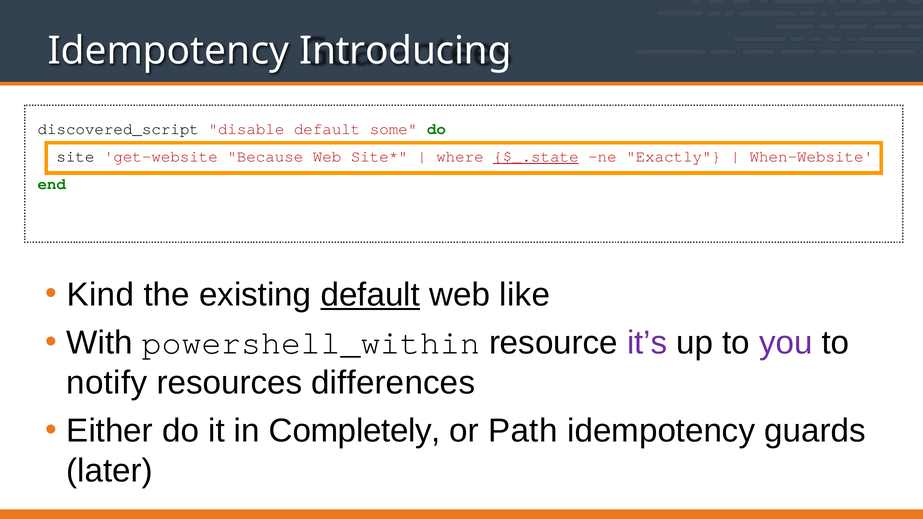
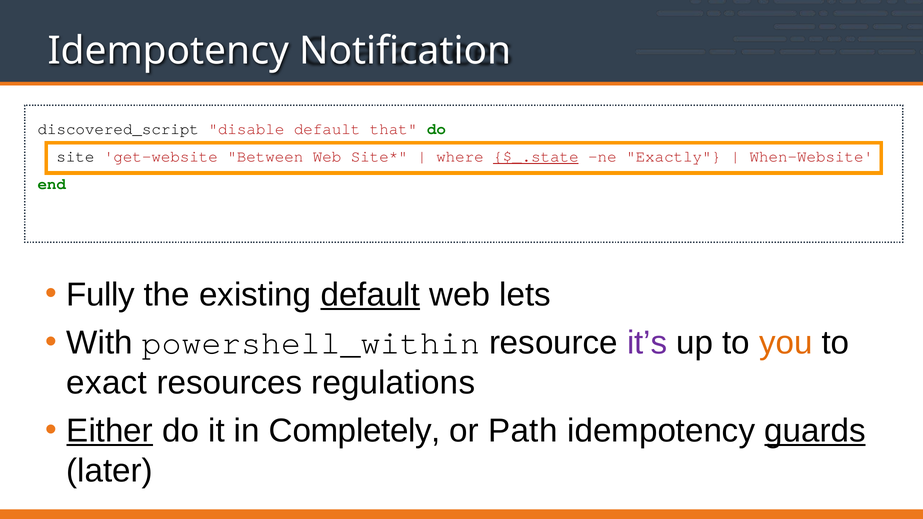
Introducing: Introducing -> Notification
some: some -> that
Because: Because -> Between
Kind: Kind -> Fully
like: like -> lets
you colour: purple -> orange
notify: notify -> exact
differences: differences -> regulations
Either underline: none -> present
guards underline: none -> present
